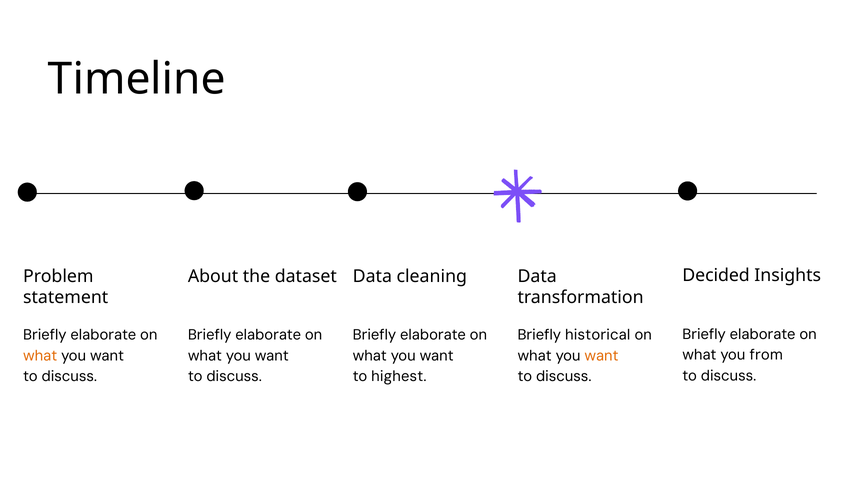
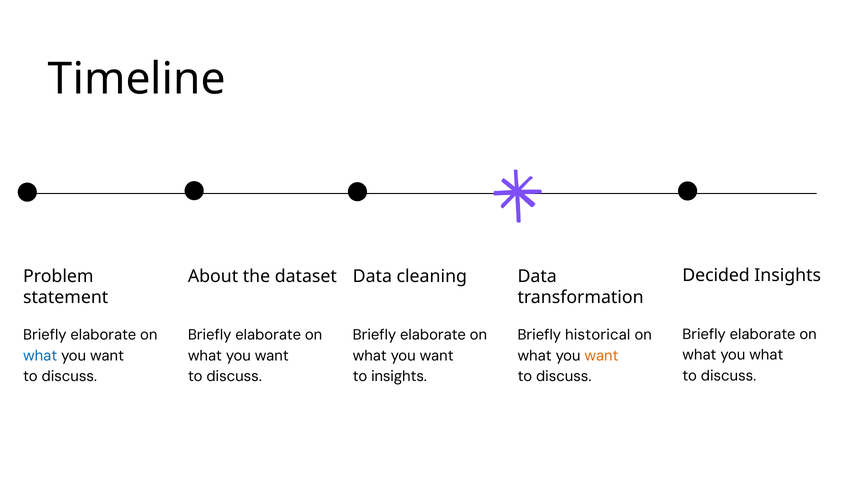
you from: from -> what
what at (40, 356) colour: orange -> blue
to highest: highest -> insights
